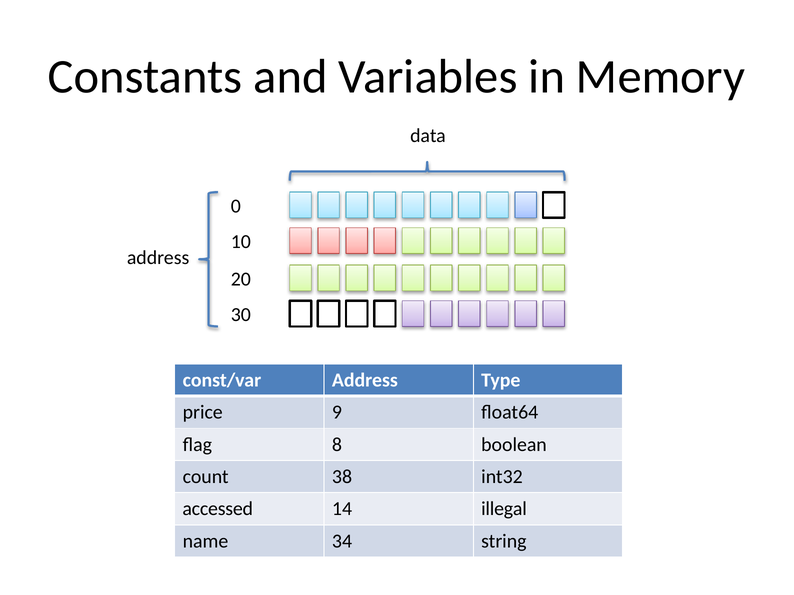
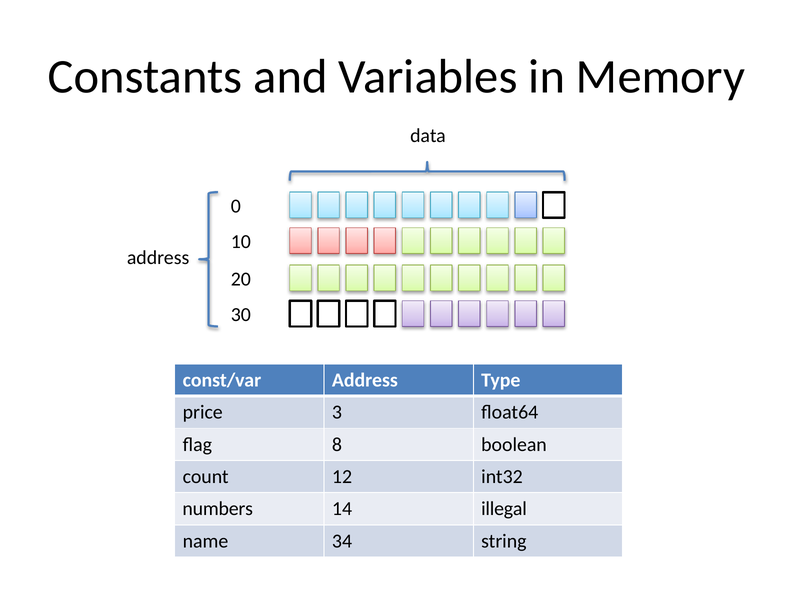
9: 9 -> 3
38: 38 -> 12
accessed: accessed -> numbers
